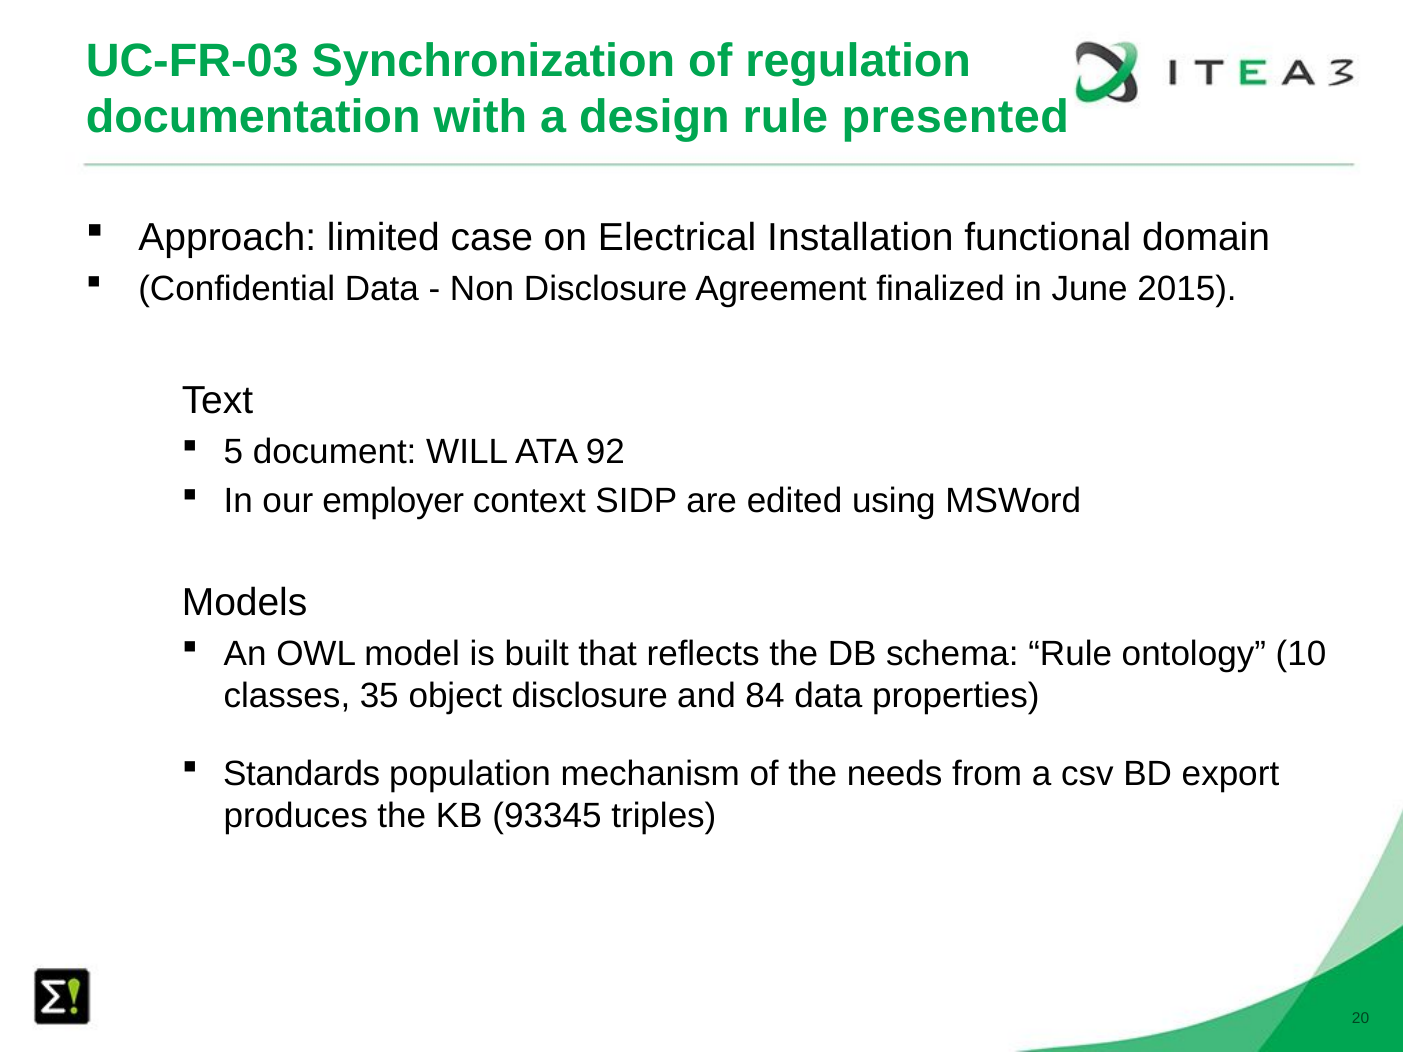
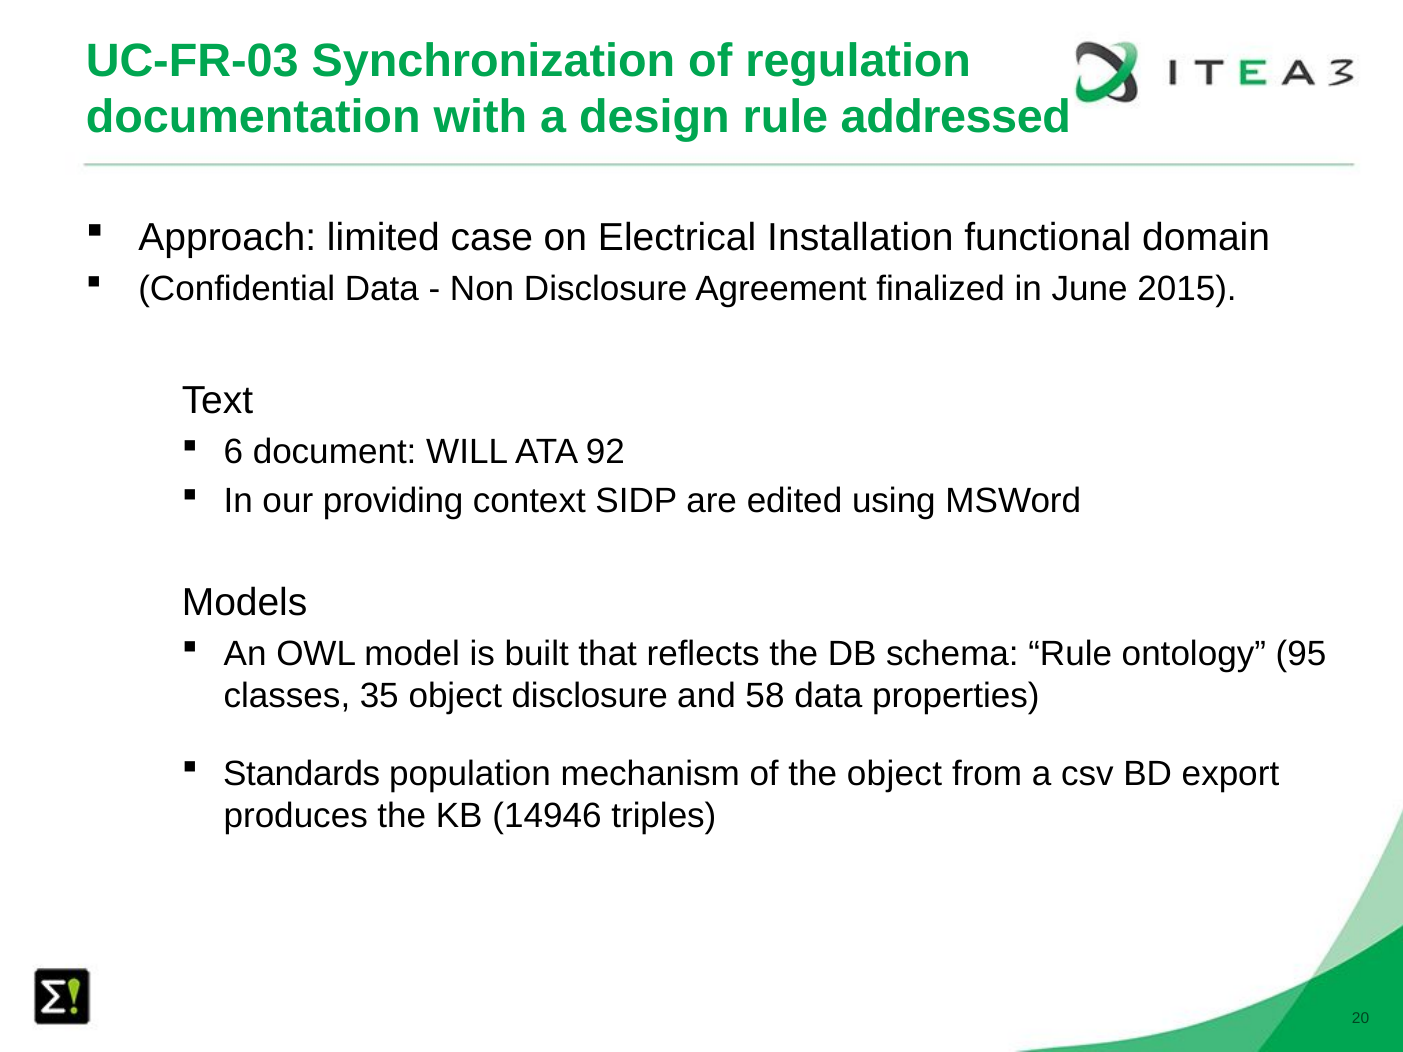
presented: presented -> addressed
5: 5 -> 6
employer: employer -> providing
10: 10 -> 95
84: 84 -> 58
the needs: needs -> object
93345: 93345 -> 14946
